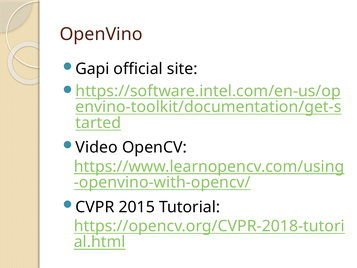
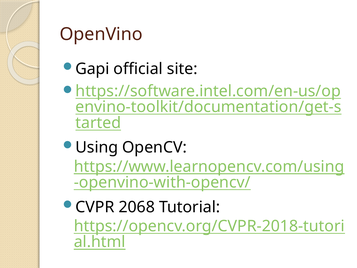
Video: Video -> Using
2015: 2015 -> 2068
